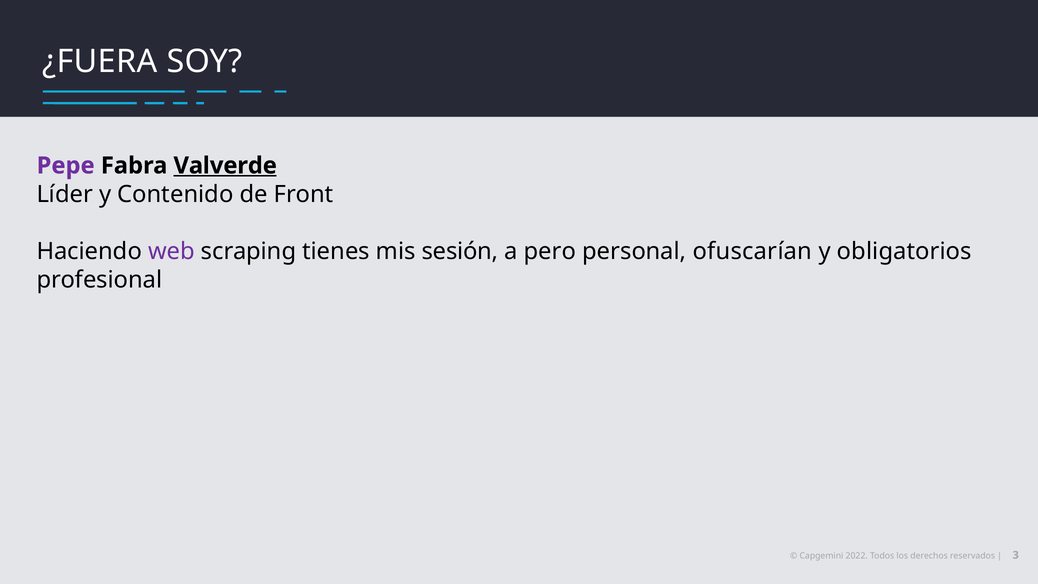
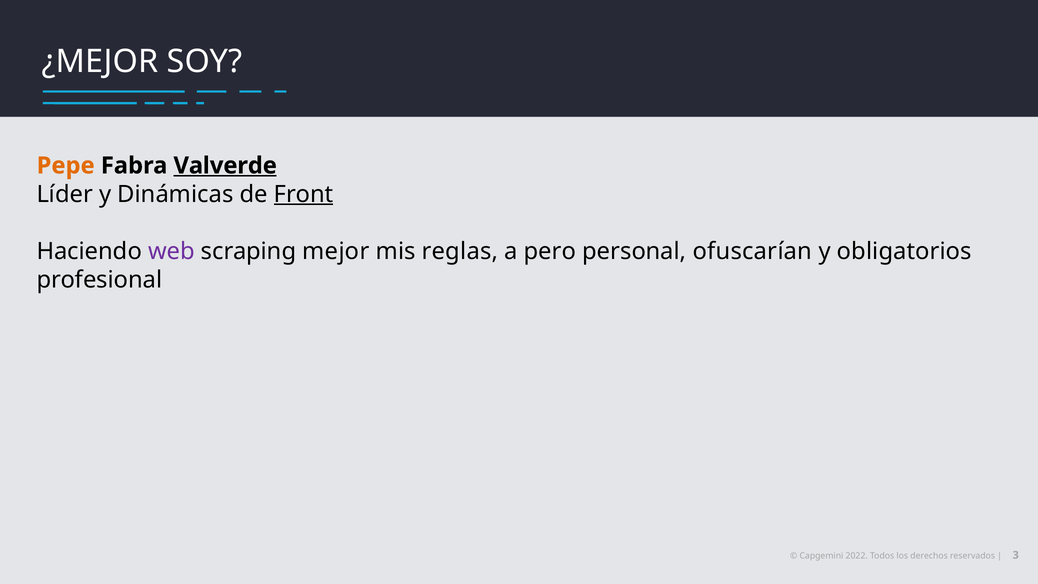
¿FUERA: ¿FUERA -> ¿MEJOR
Pepe colour: purple -> orange
Contenido: Contenido -> Dinámicas
Front underline: none -> present
tienes: tienes -> mejor
sesión: sesión -> reglas
